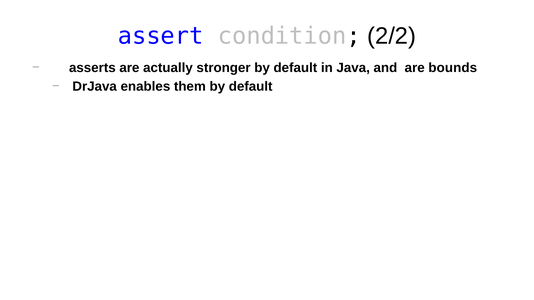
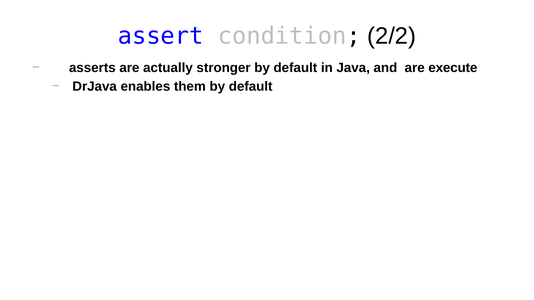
bounds: bounds -> execute
